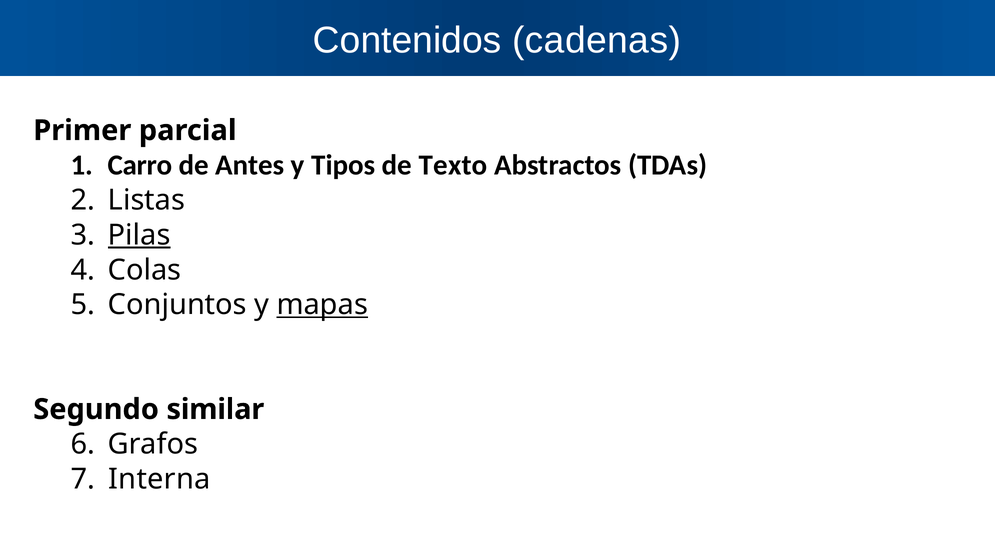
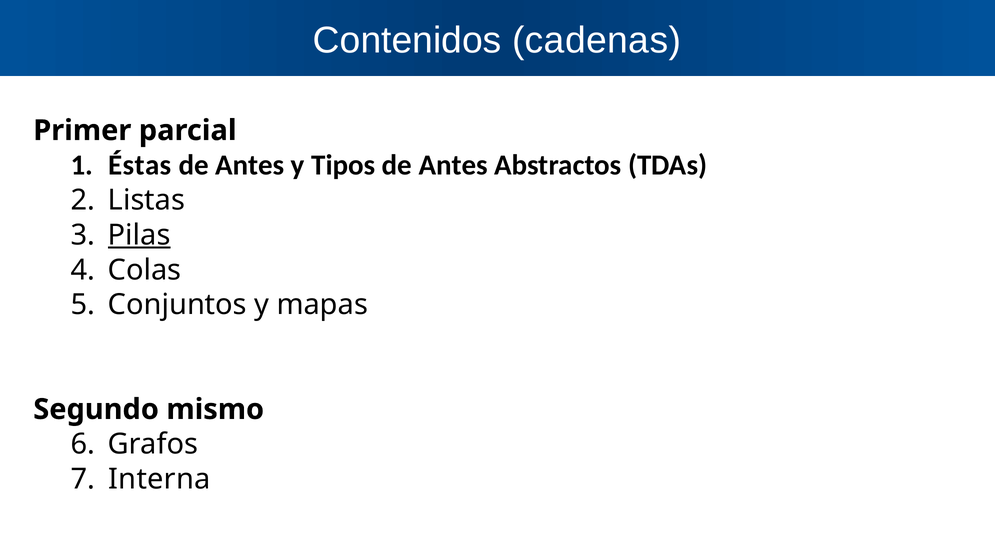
Carro: Carro -> Éstas
Tipos de Texto: Texto -> Antes
mapas underline: present -> none
similar: similar -> mismo
